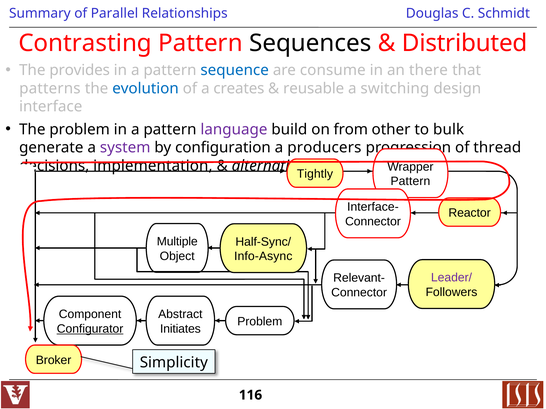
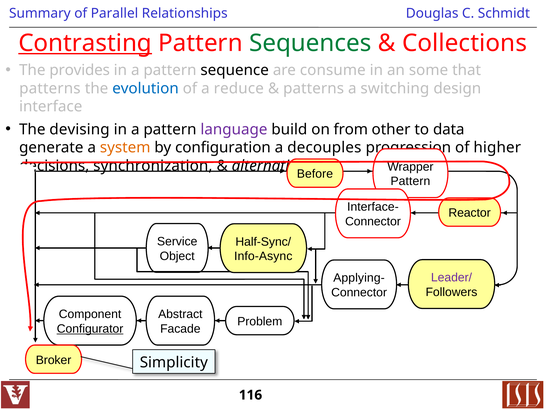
Contrasting underline: none -> present
Sequences colour: black -> green
Distributed: Distributed -> Collections
sequence colour: blue -> black
there: there -> some
creates: creates -> reduce
reusable at (314, 89): reusable -> patterns
The problem: problem -> devising
bulk: bulk -> data
system colour: purple -> orange
producers: producers -> decouples
thread: thread -> higher
implementation: implementation -> synchronization
Tightly: Tightly -> Before
Multiple: Multiple -> Service
Relevant-: Relevant- -> Applying-
Initiates: Initiates -> Facade
